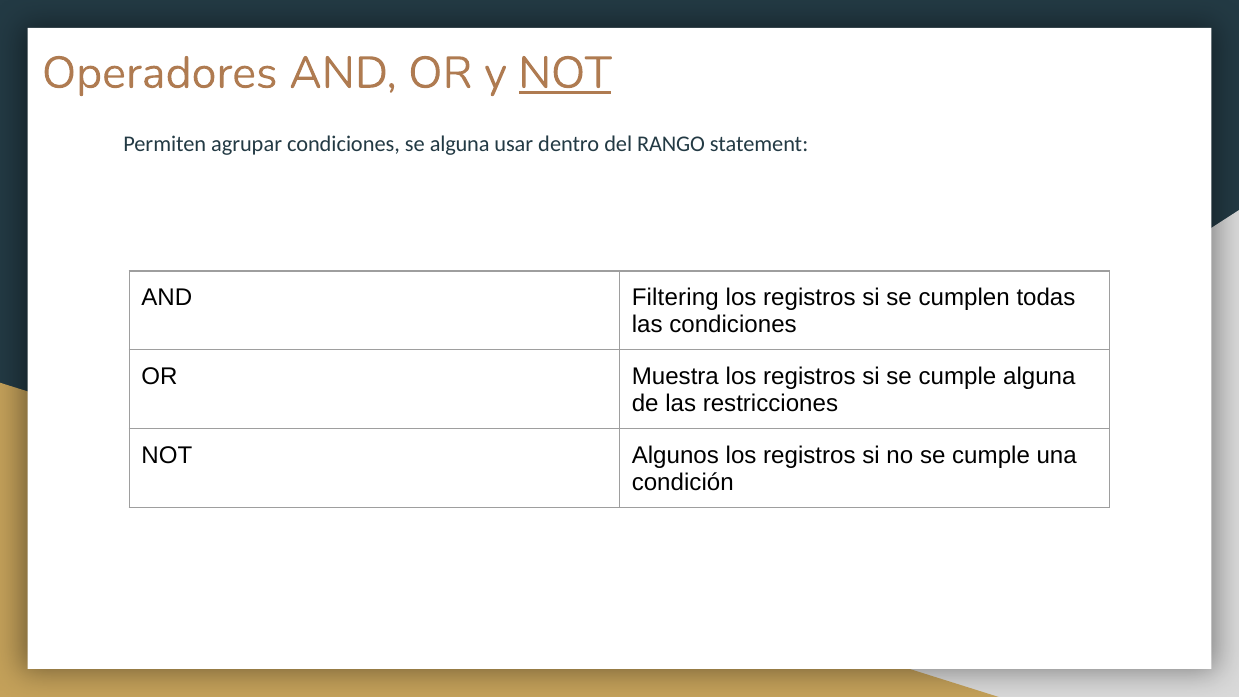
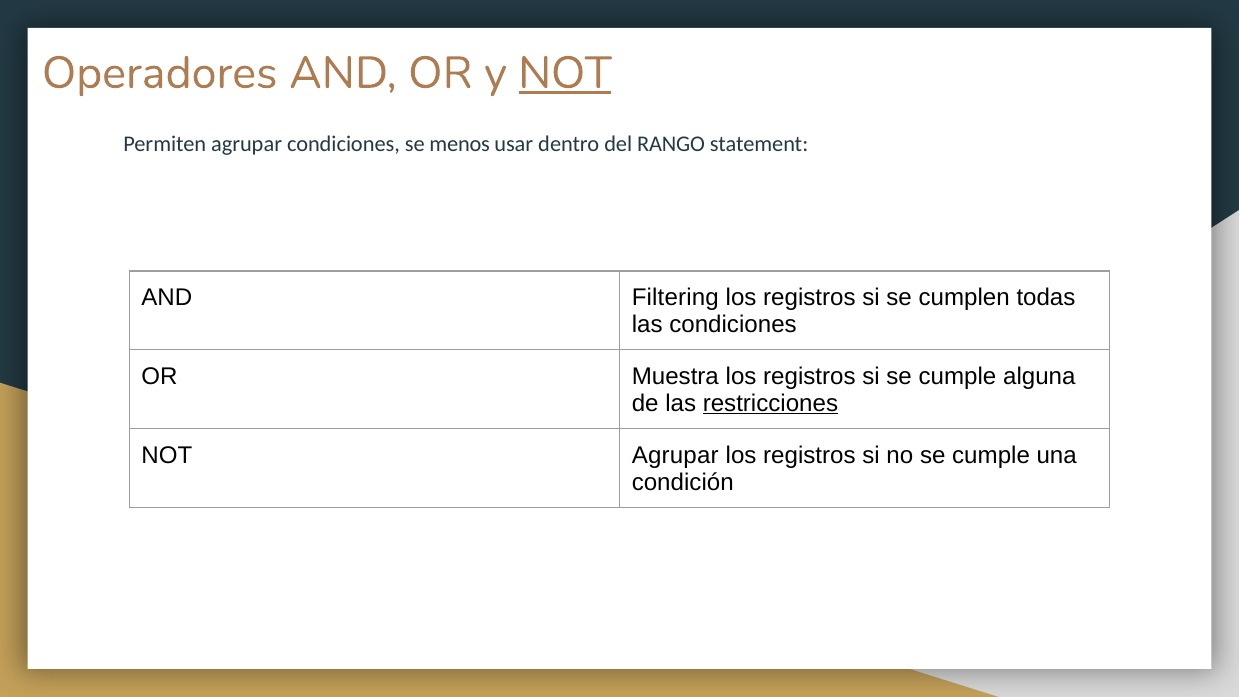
se alguna: alguna -> menos
restricciones underline: none -> present
NOT Algunos: Algunos -> Agrupar
